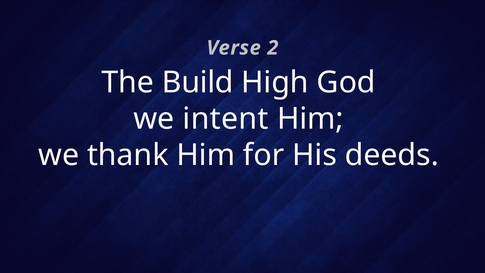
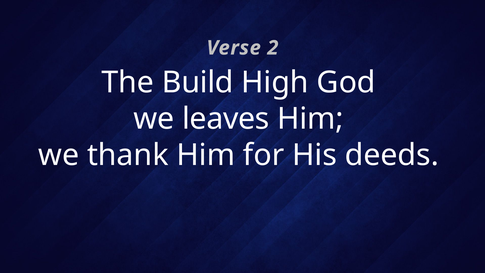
intent: intent -> leaves
